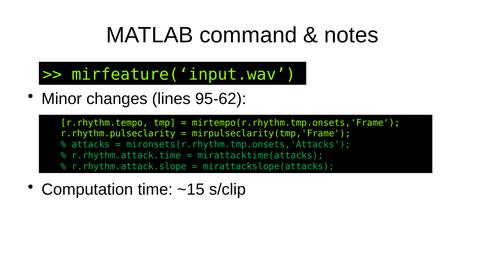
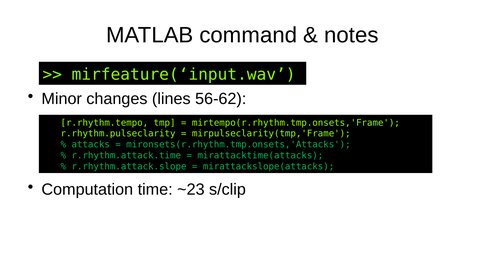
95-62: 95-62 -> 56-62
~15: ~15 -> ~23
